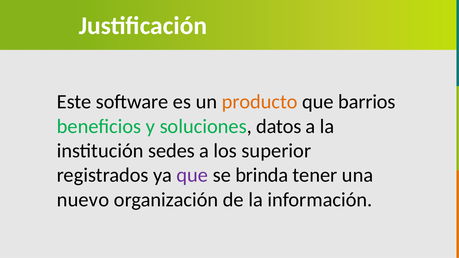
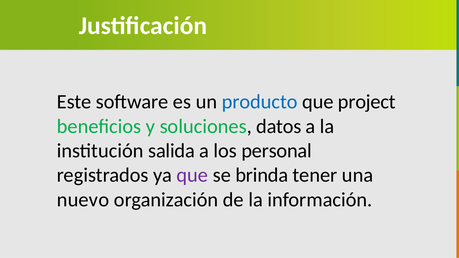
producto colour: orange -> blue
barrios: barrios -> project
sedes: sedes -> salida
superior: superior -> personal
